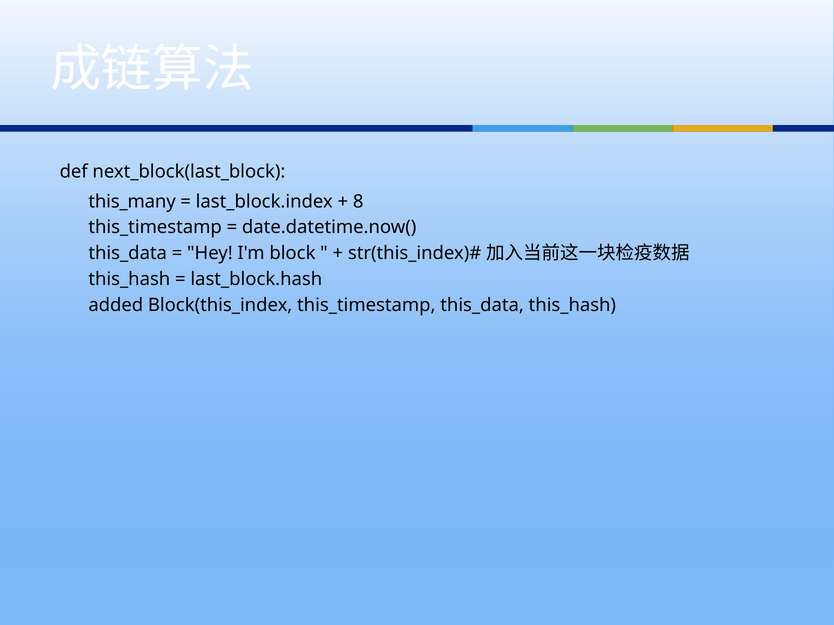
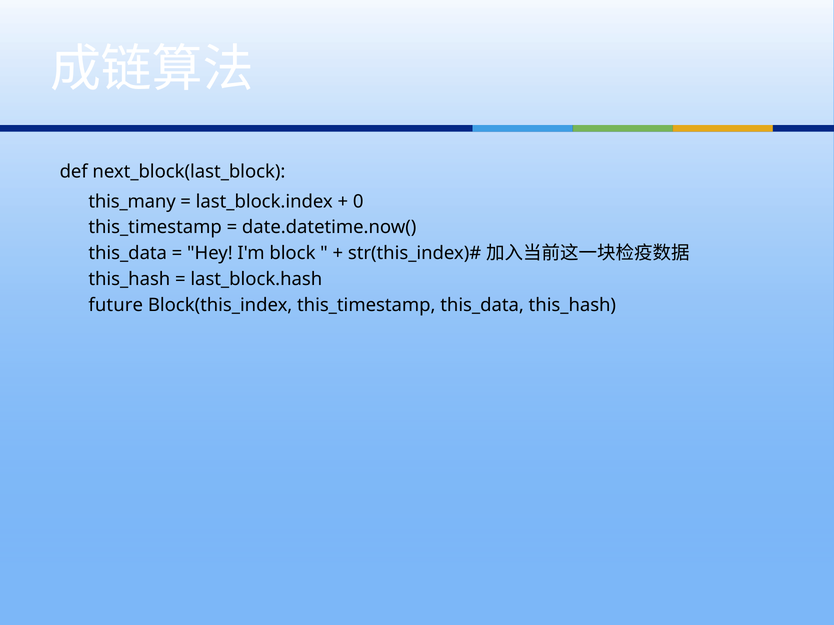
8: 8 -> 0
added: added -> future
